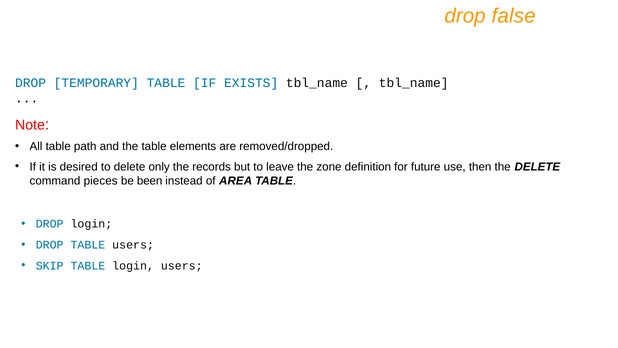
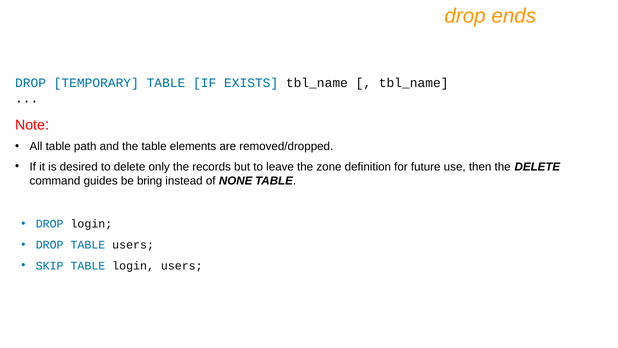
false: false -> ends
pieces: pieces -> guides
been: been -> bring
AREA: AREA -> NONE
